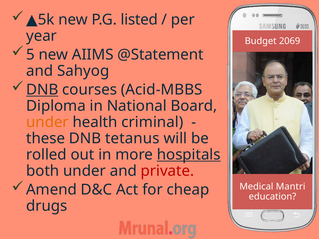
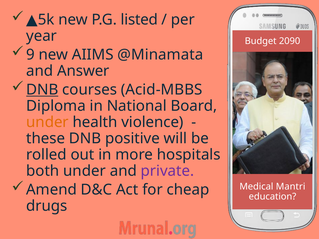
2069: 2069 -> 2090
5: 5 -> 9
@Statement: @Statement -> @Minamata
Sahyog: Sahyog -> Answer
criminal: criminal -> violence
tetanus: tetanus -> positive
hospitals underline: present -> none
private colour: red -> purple
